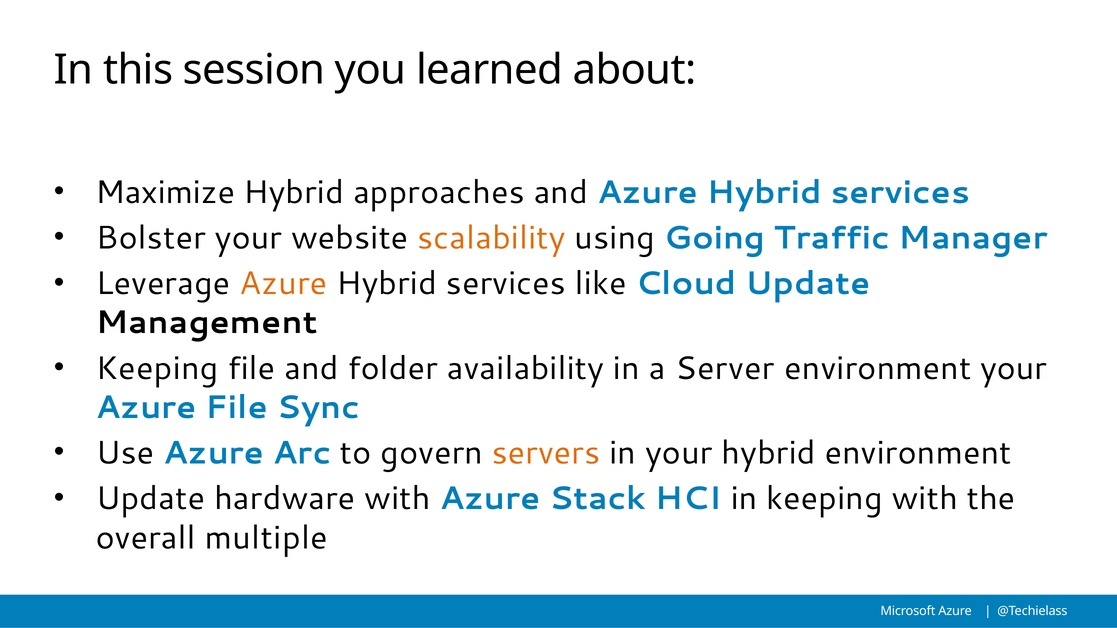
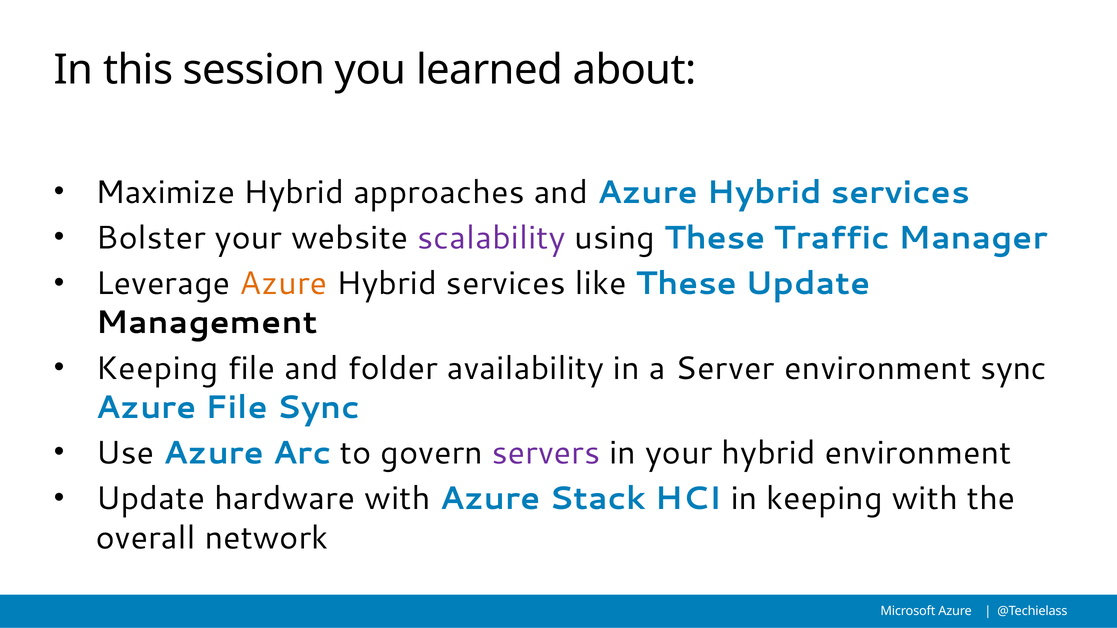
scalability colour: orange -> purple
using Going: Going -> These
like Cloud: Cloud -> These
environment your: your -> sync
servers colour: orange -> purple
multiple: multiple -> network
